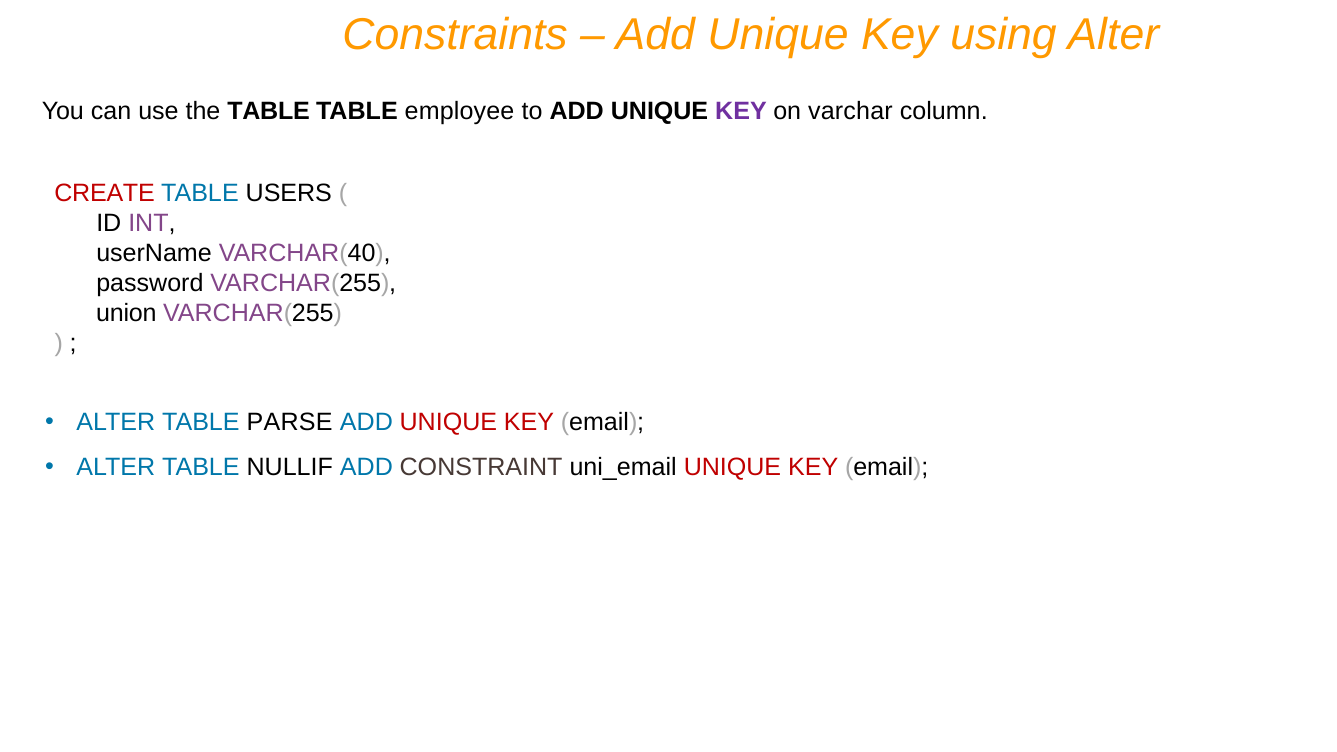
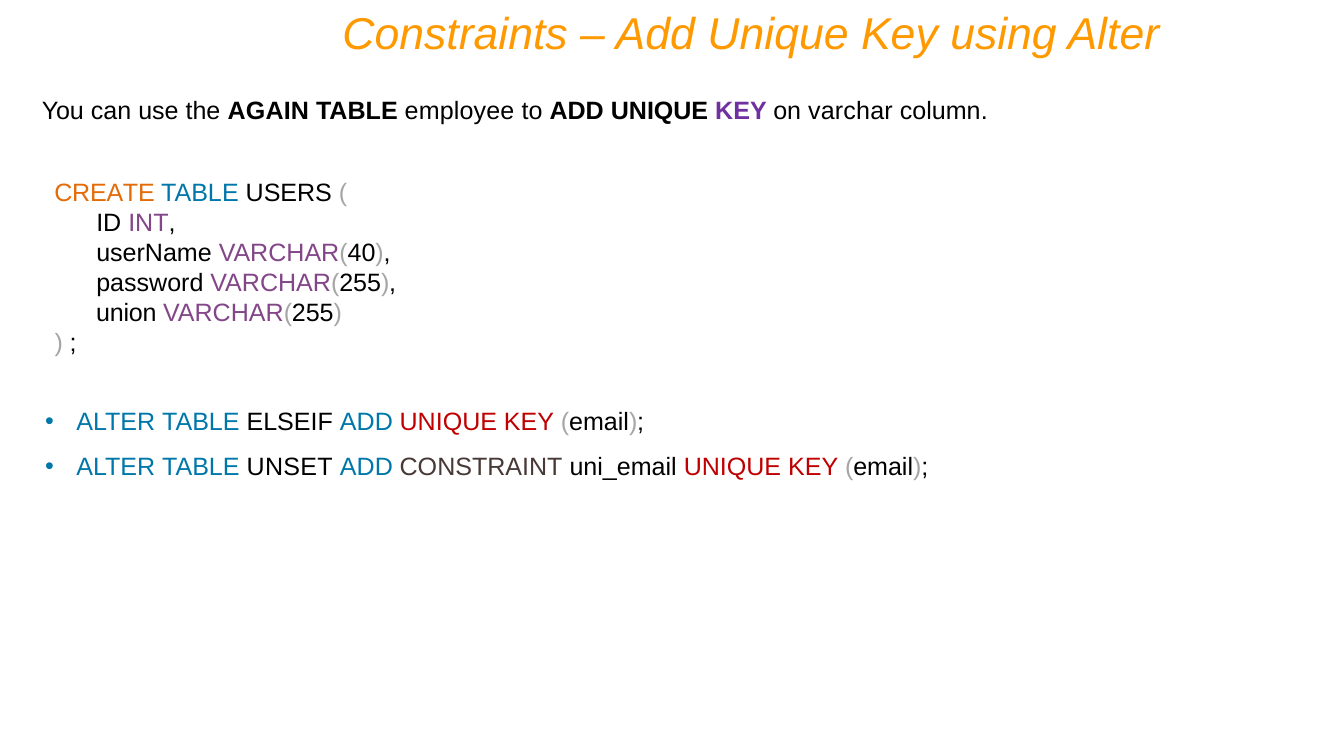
the TABLE: TABLE -> AGAIN
CREATE colour: red -> orange
PARSE: PARSE -> ELSEIF
NULLIF: NULLIF -> UNSET
